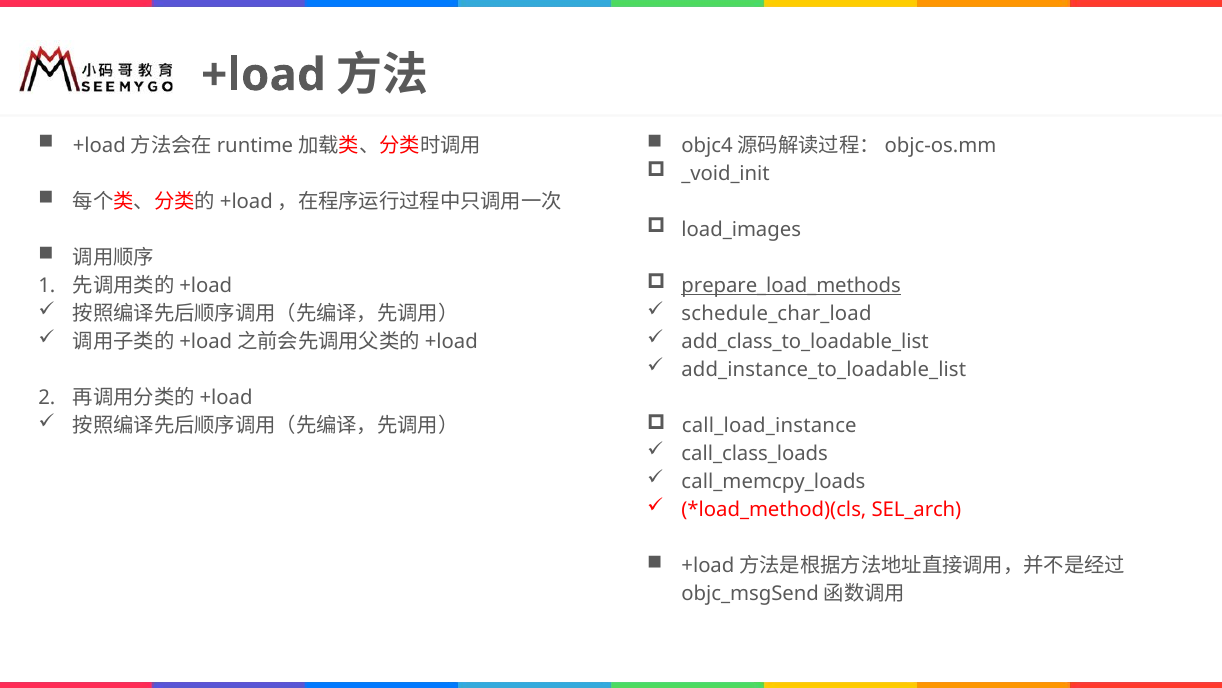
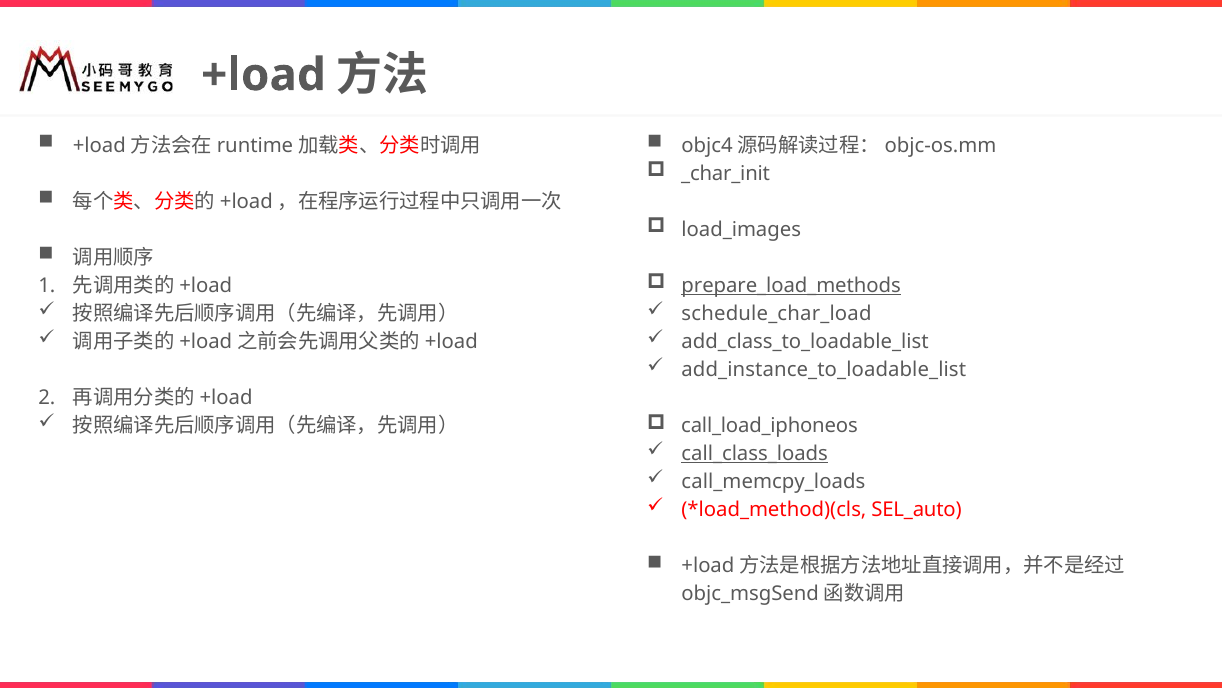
_void_init: _void_init -> _char_init
call_load_instance: call_load_instance -> call_load_iphoneos
call_class_loads underline: none -> present
SEL_arch: SEL_arch -> SEL_auto
